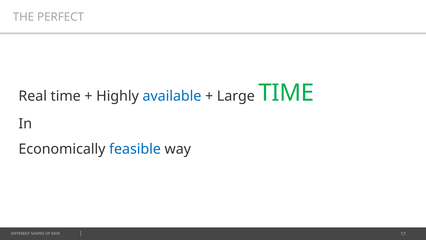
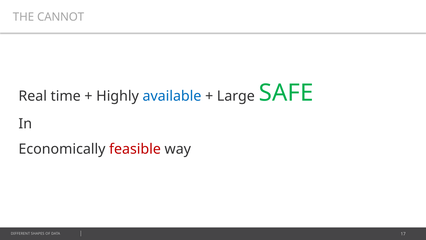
PERFECT: PERFECT -> CANNOT
Large TIME: TIME -> SAFE
feasible colour: blue -> red
